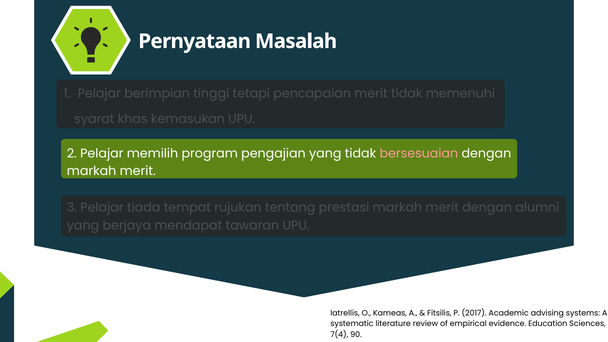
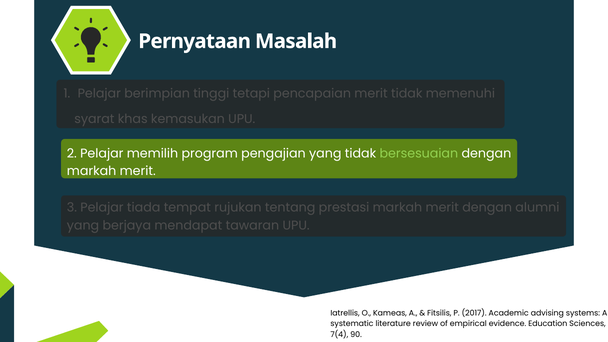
bersesuaian colour: pink -> light green
